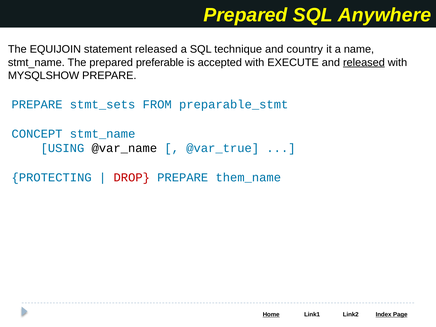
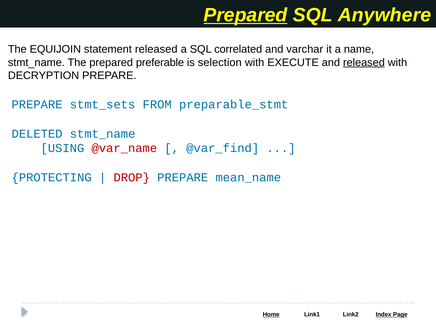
Prepared at (246, 15) underline: none -> present
technique: technique -> correlated
country: country -> varchar
accepted: accepted -> selection
MYSQLSHOW: MYSQLSHOW -> DECRYPTION
CONCEPT: CONCEPT -> DELETED
@var_name colour: black -> red
@var_true: @var_true -> @var_find
them_name: them_name -> mean_name
